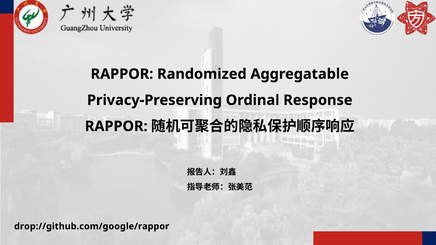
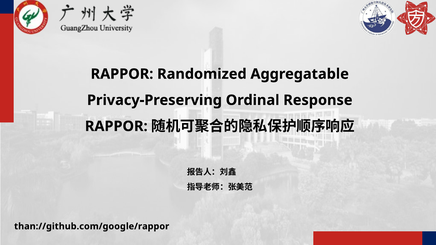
drop://github.com/google/rappor: drop://github.com/google/rappor -> than://github.com/google/rappor
